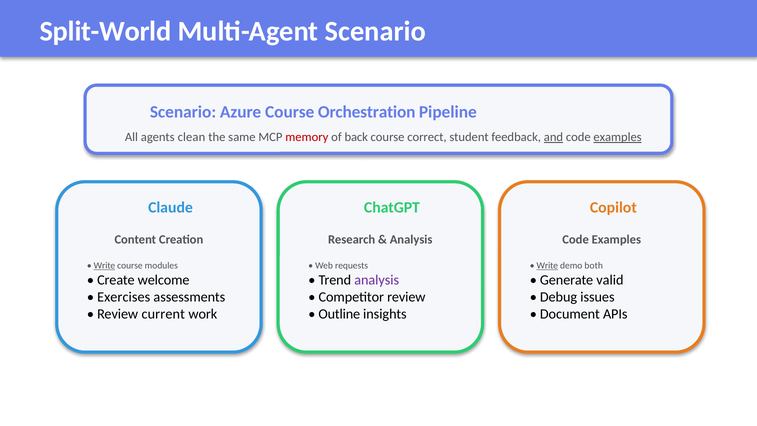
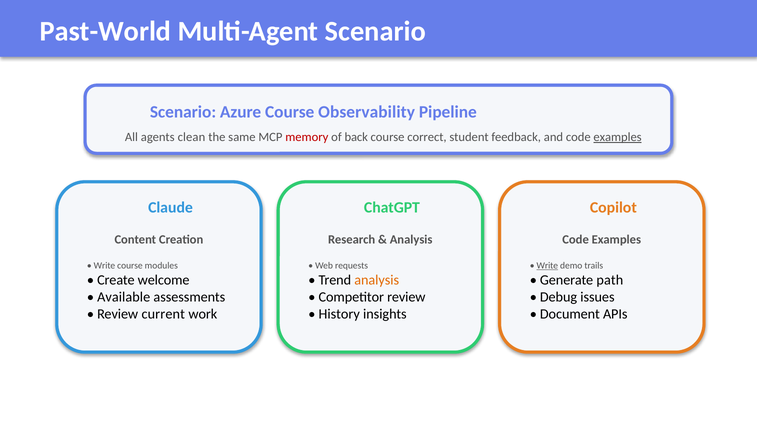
Split-World: Split-World -> Past-World
Orchestration: Orchestration -> Observability
and underline: present -> none
Write at (104, 266) underline: present -> none
both: both -> trails
analysis at (377, 280) colour: purple -> orange
valid: valid -> path
Exercises: Exercises -> Available
Outline: Outline -> History
